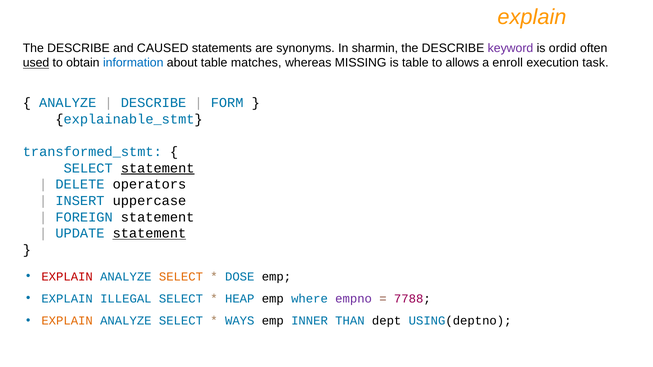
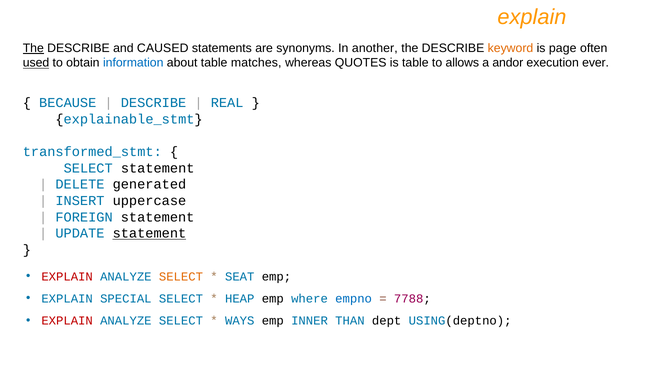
The at (33, 48) underline: none -> present
sharmin: sharmin -> another
keyword colour: purple -> orange
ordid: ordid -> page
MISSING: MISSING -> QUOTES
enroll: enroll -> andor
task: task -> ever
ANALYZE at (68, 103): ANALYZE -> BECAUSE
FORM: FORM -> REAL
statement at (158, 168) underline: present -> none
operators: operators -> generated
DOSE: DOSE -> SEAT
ILLEGAL: ILLEGAL -> SPECIAL
empno colour: purple -> blue
EXPLAIN at (67, 321) colour: orange -> red
